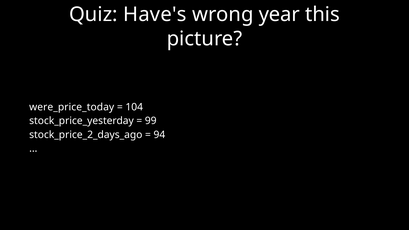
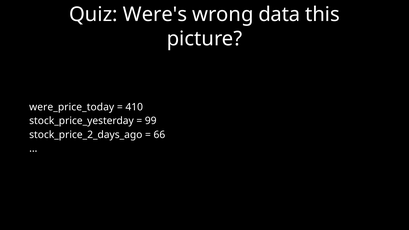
Have's: Have's -> Were's
year: year -> data
104: 104 -> 410
94: 94 -> 66
